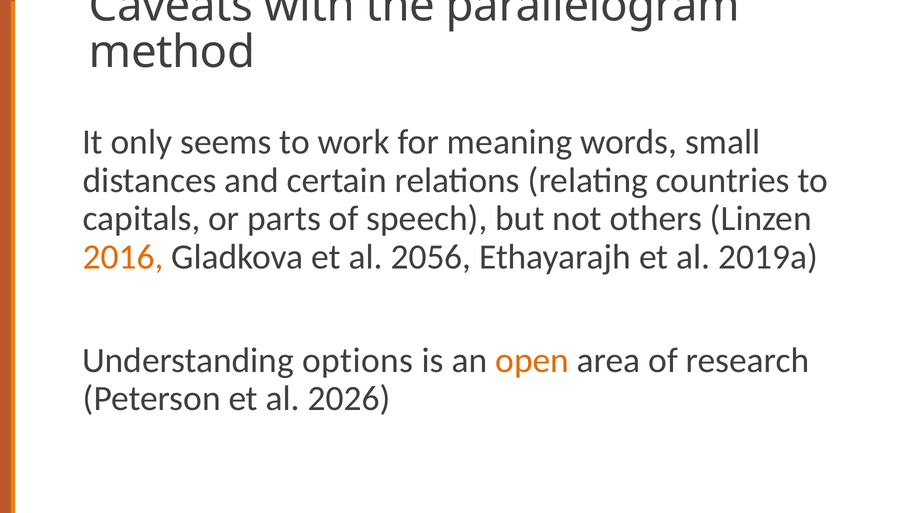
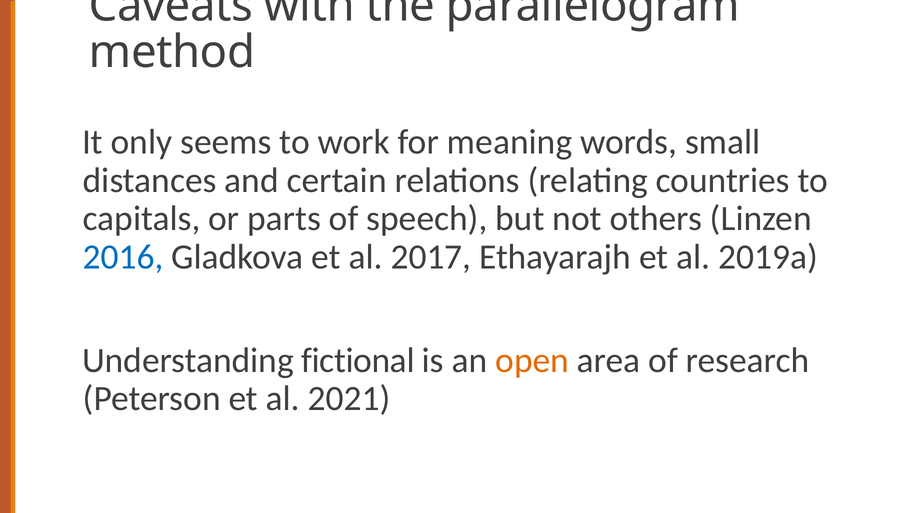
2016 colour: orange -> blue
2056: 2056 -> 2017
options: options -> fictional
2026: 2026 -> 2021
